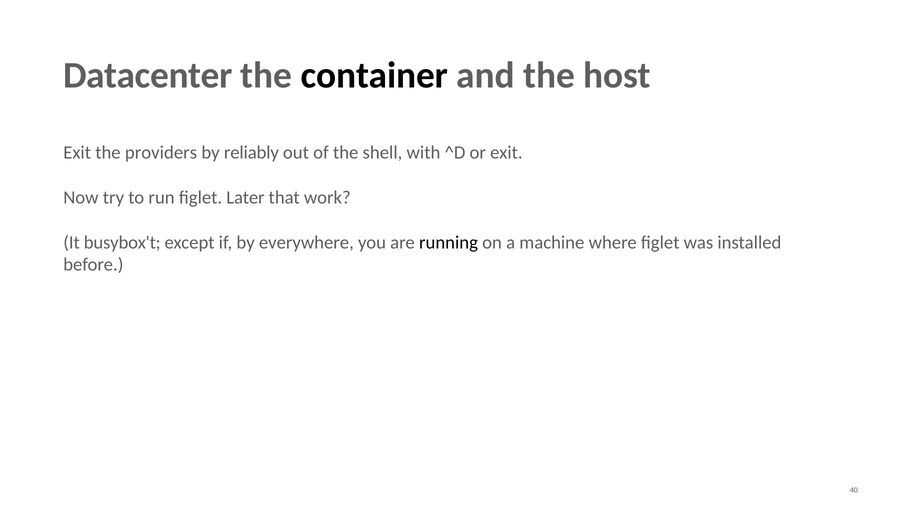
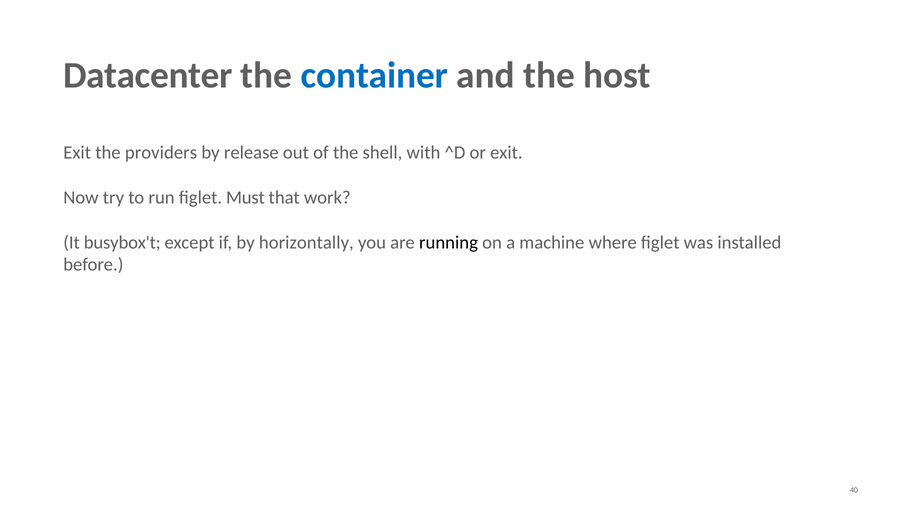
container colour: black -> blue
reliably: reliably -> release
Later: Later -> Must
everywhere: everywhere -> horizontally
